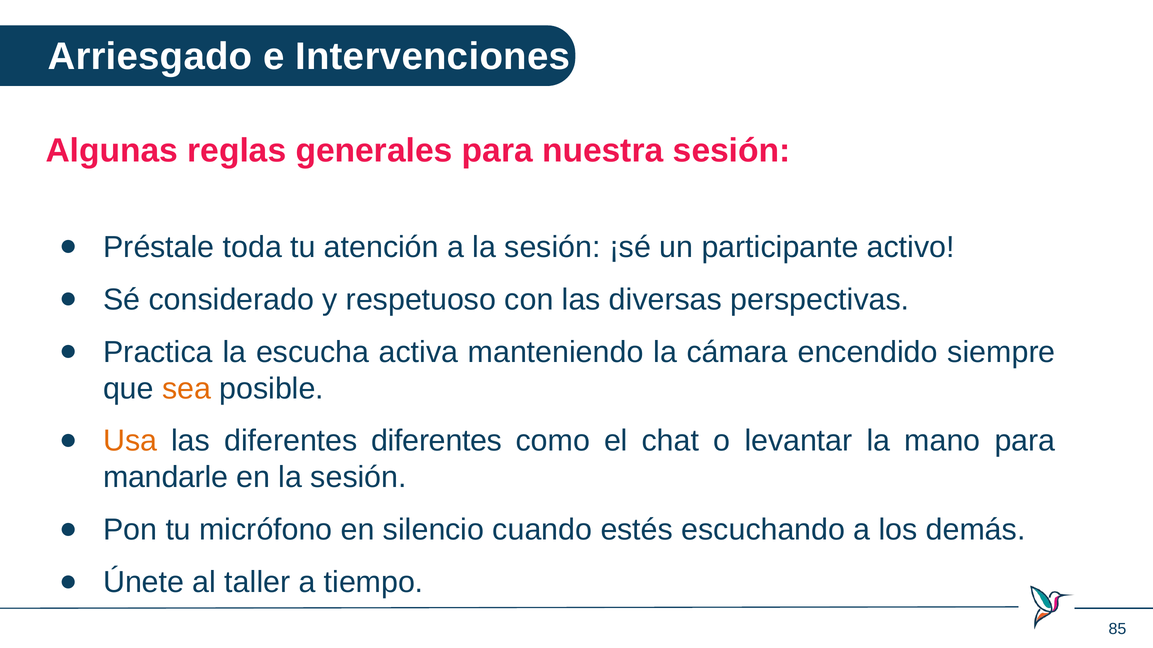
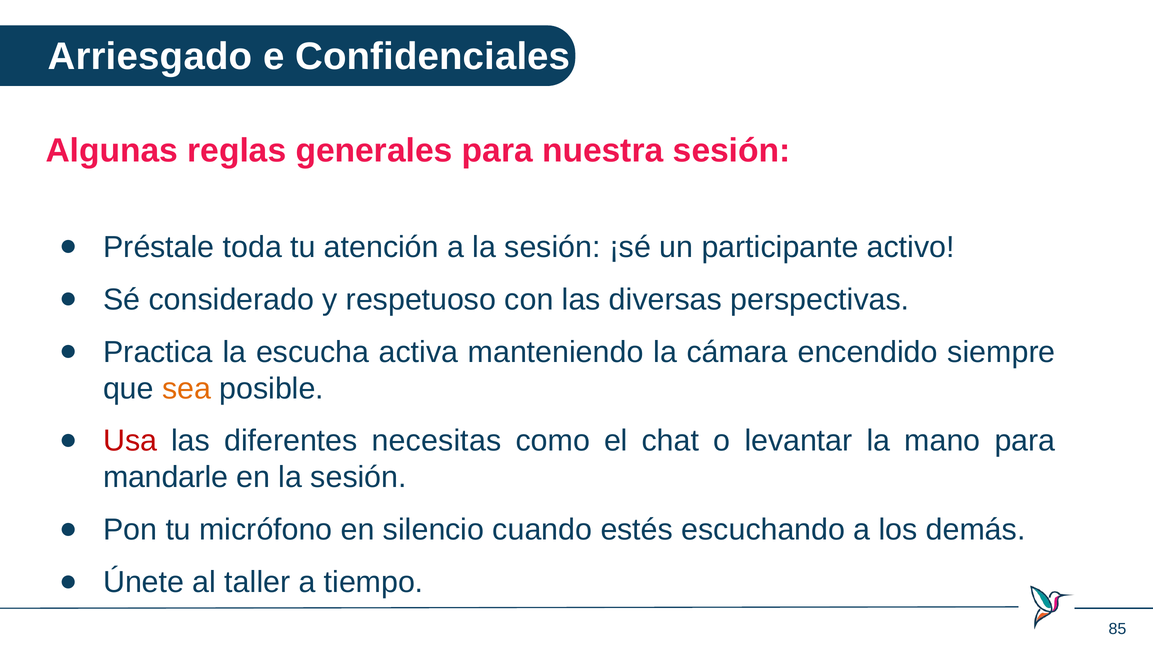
Intervenciones: Intervenciones -> Confidenciales
Usa colour: orange -> red
diferentes diferentes: diferentes -> necesitas
